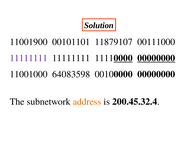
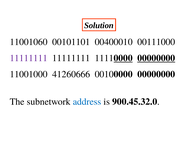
11001900: 11001900 -> 11001060
11879107: 11879107 -> 00400010
64083598: 64083598 -> 41260666
address colour: orange -> blue
200.45.32.4: 200.45.32.4 -> 900.45.32.0
